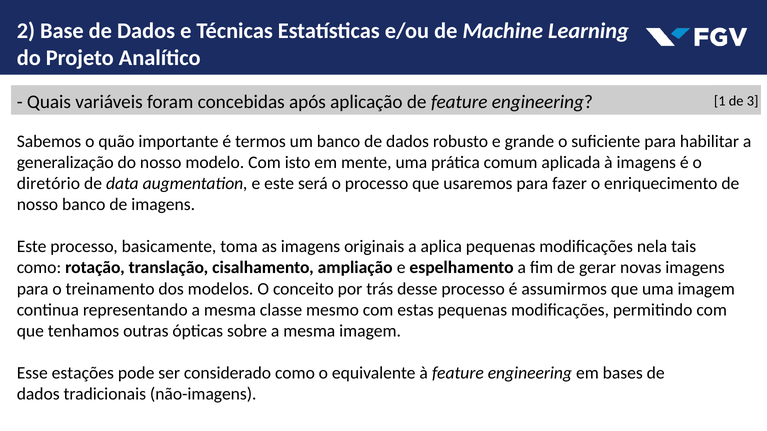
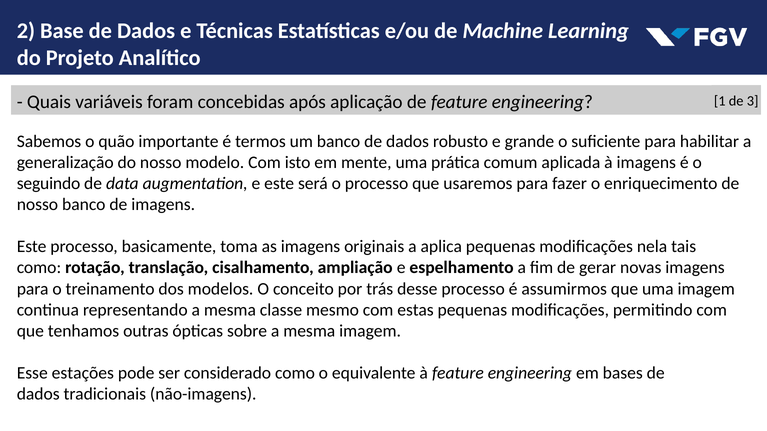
diretório: diretório -> seguindo
